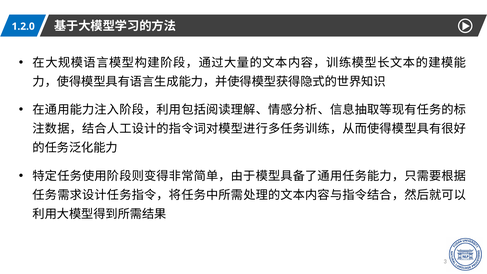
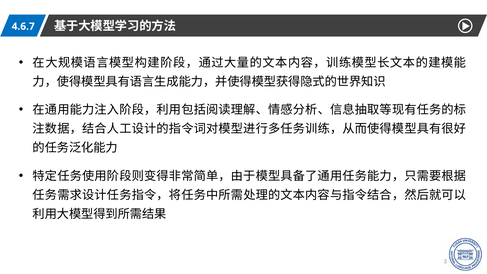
1.2.0: 1.2.0 -> 4.6.7
